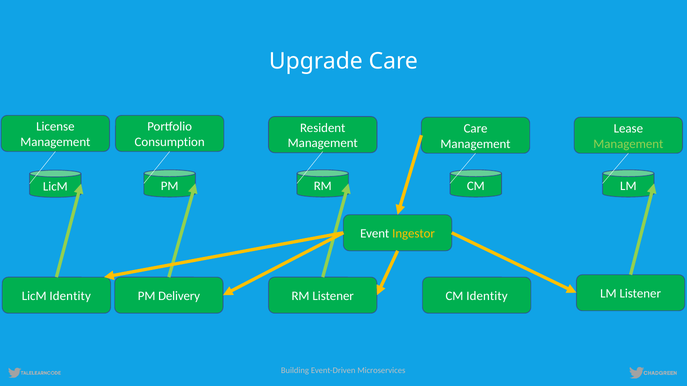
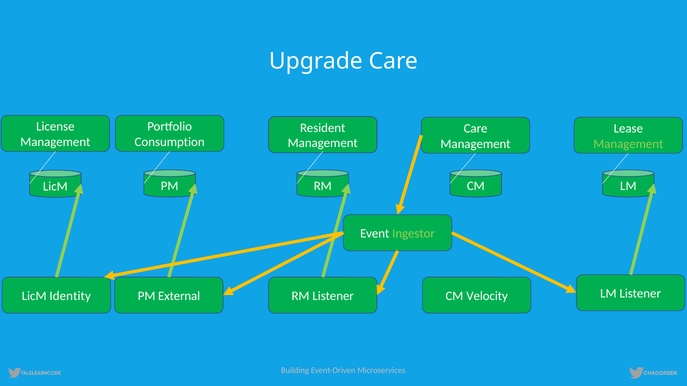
Ingestor colour: yellow -> light green
Delivery: Delivery -> External
CM Identity: Identity -> Velocity
